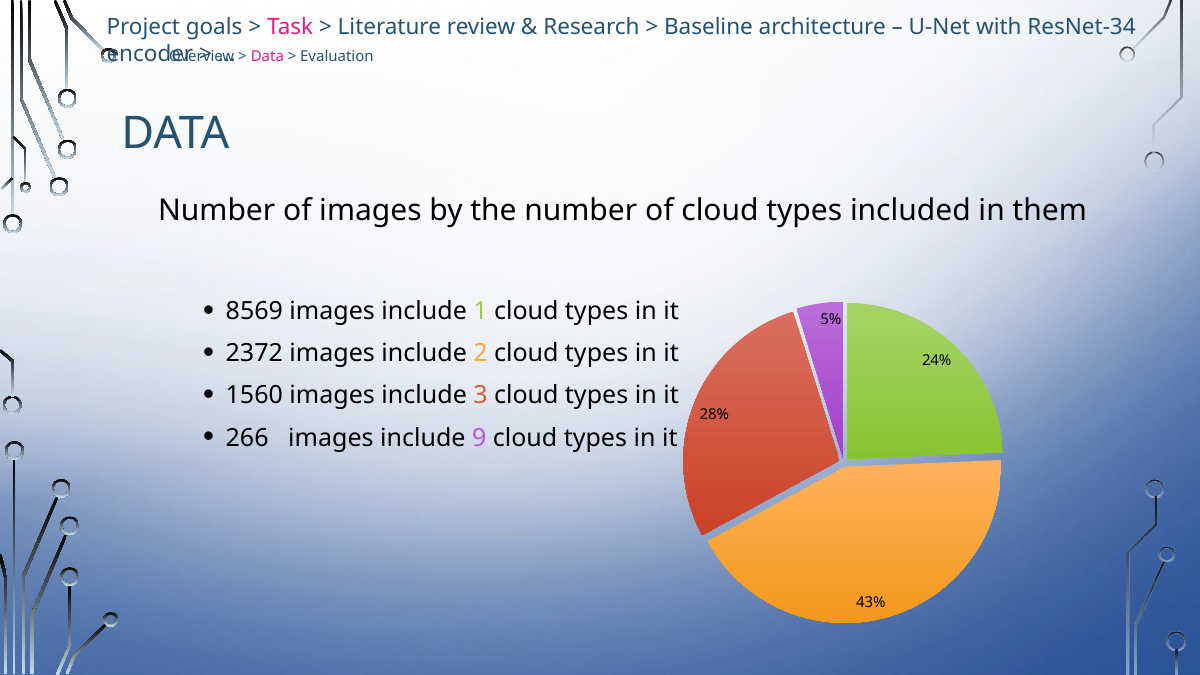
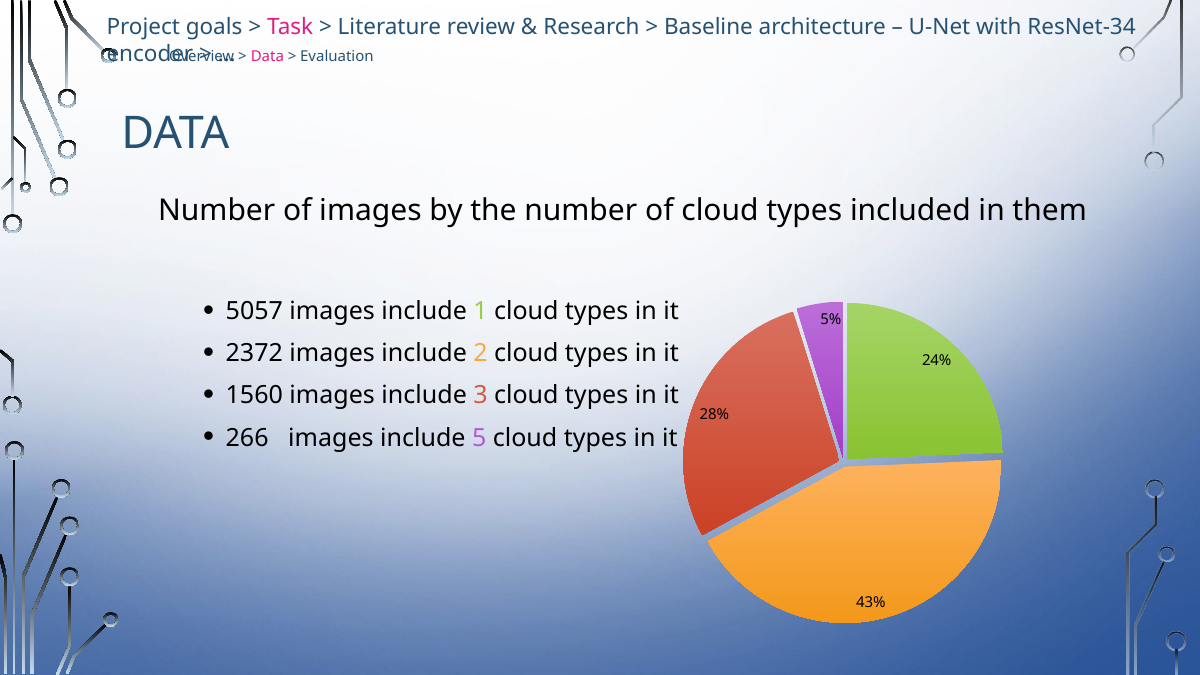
8569: 8569 -> 5057
9: 9 -> 5
